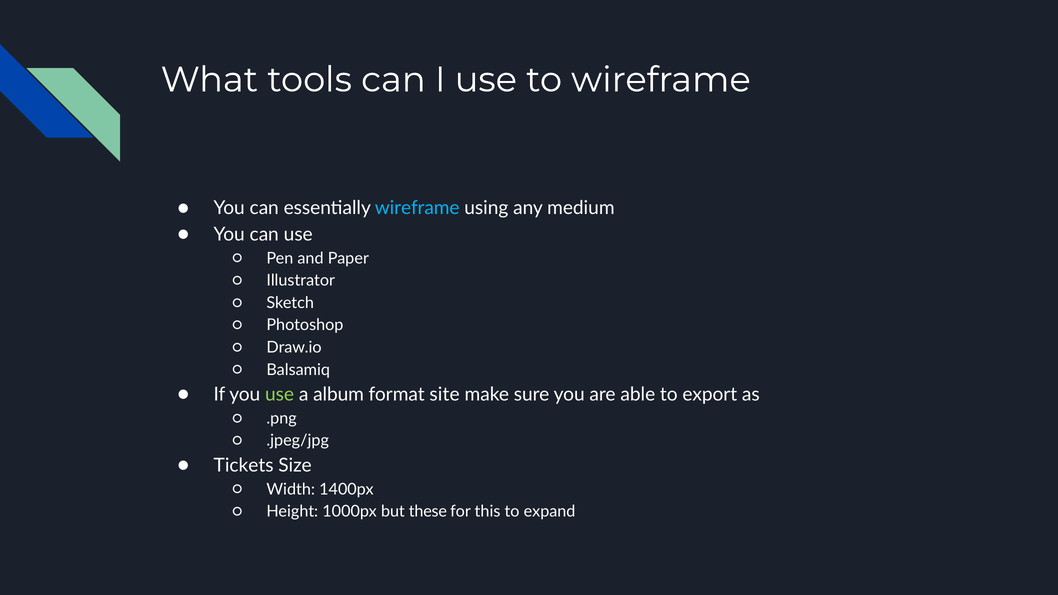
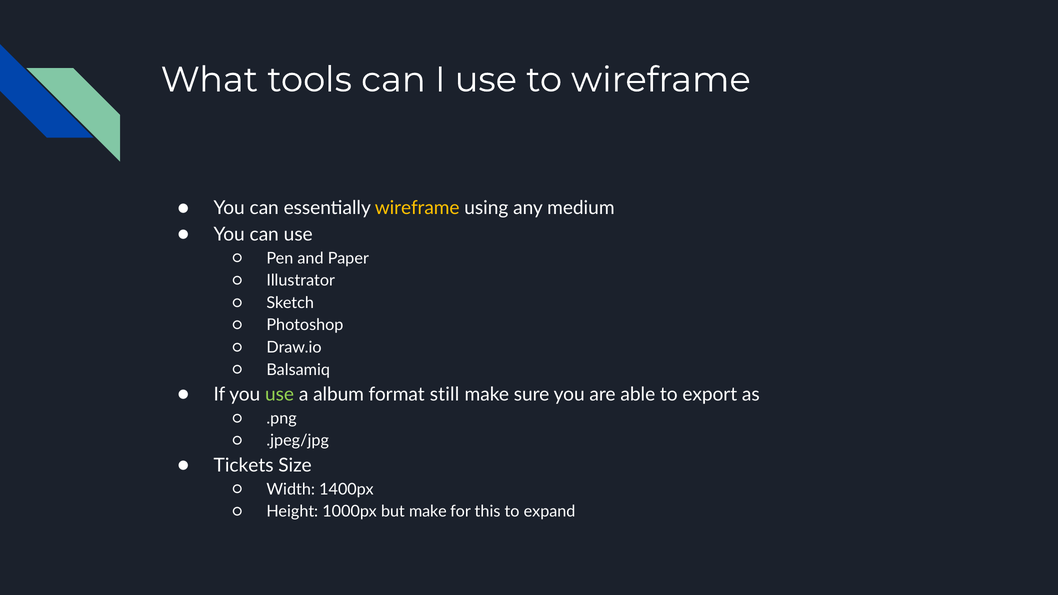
wireframe at (417, 208) colour: light blue -> yellow
site: site -> still
but these: these -> make
